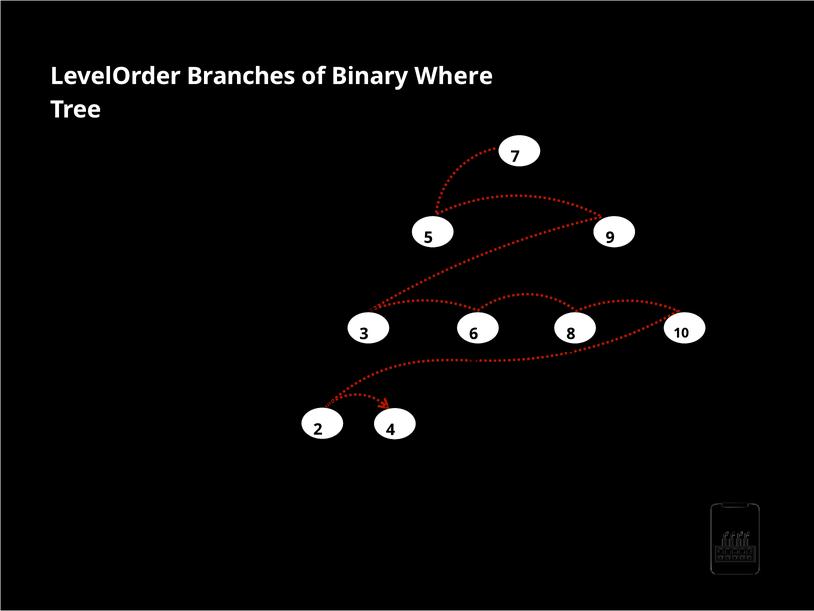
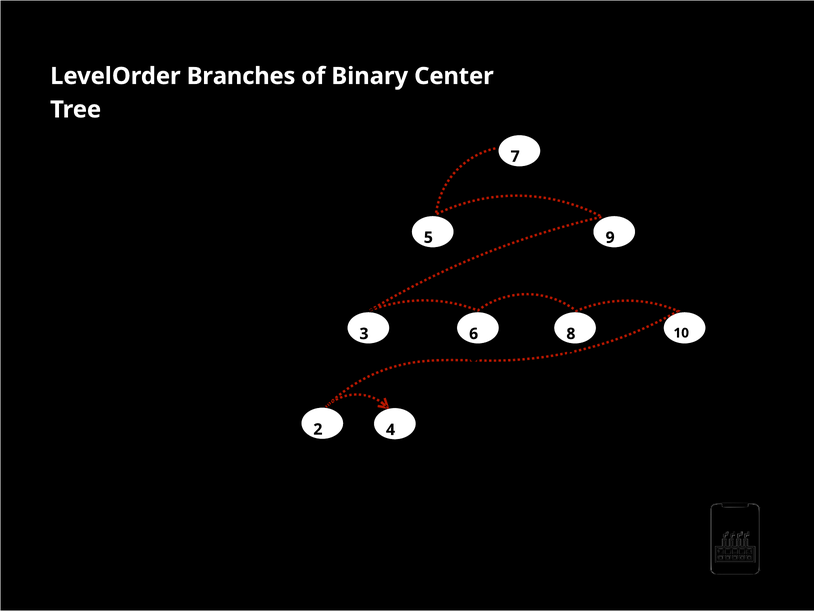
Where: Where -> Center
